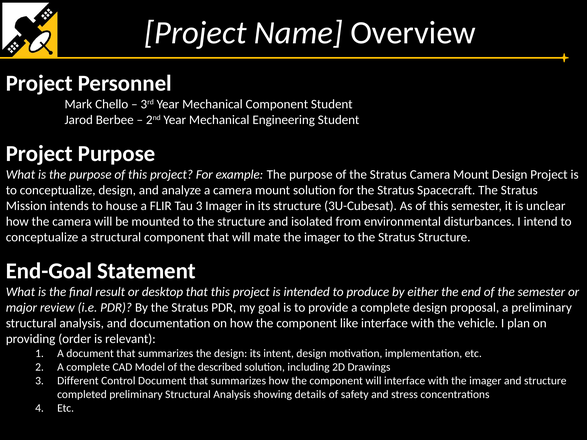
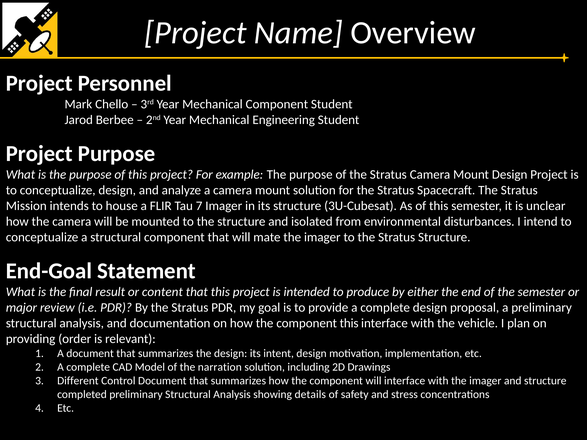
Tau 3: 3 -> 7
desktop: desktop -> content
component like: like -> this
described: described -> narration
